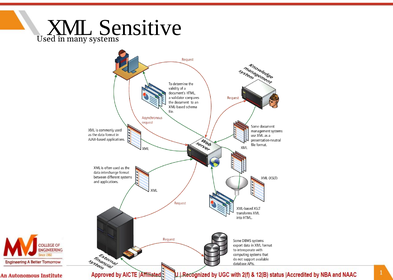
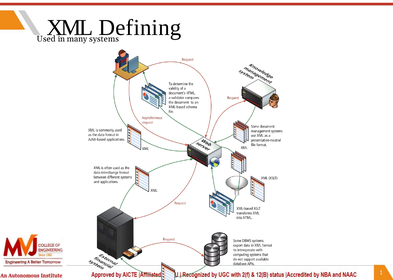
Sensitive: Sensitive -> Defining
